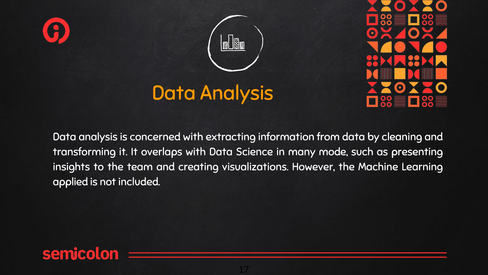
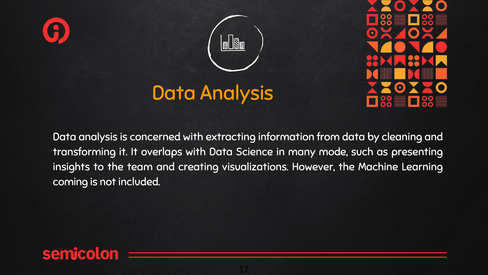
applied: applied -> coming
